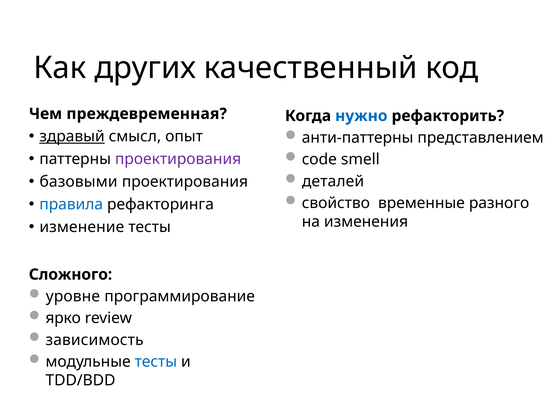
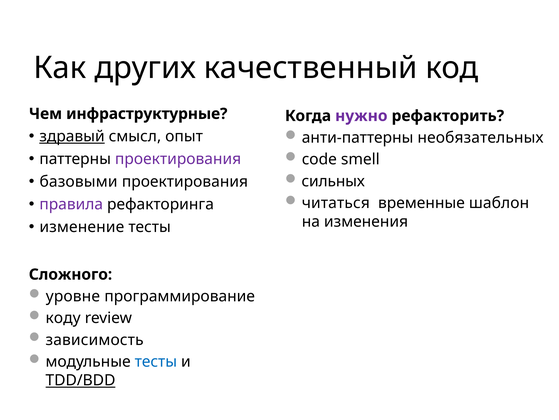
преждевременная: преждевременная -> инфраструктурные
нужно colour: blue -> purple
представлением: представлением -> необязательных
деталей: деталей -> сильных
свойство: свойство -> читаться
разного: разного -> шаблон
правила colour: blue -> purple
ярко: ярко -> коду
TDD/BDD underline: none -> present
